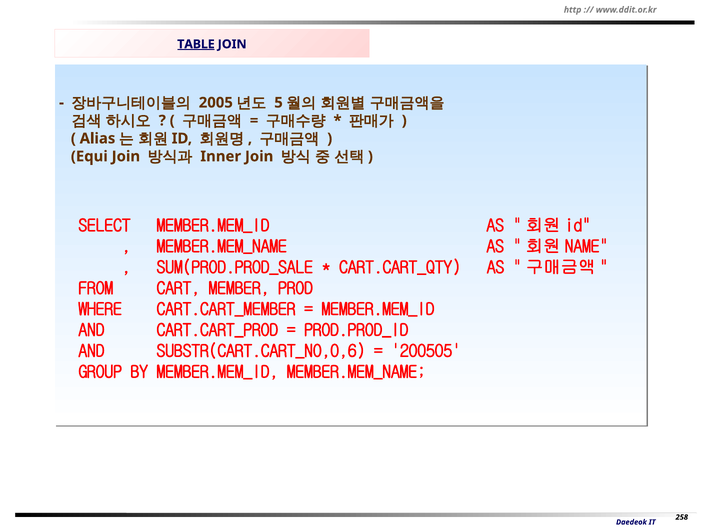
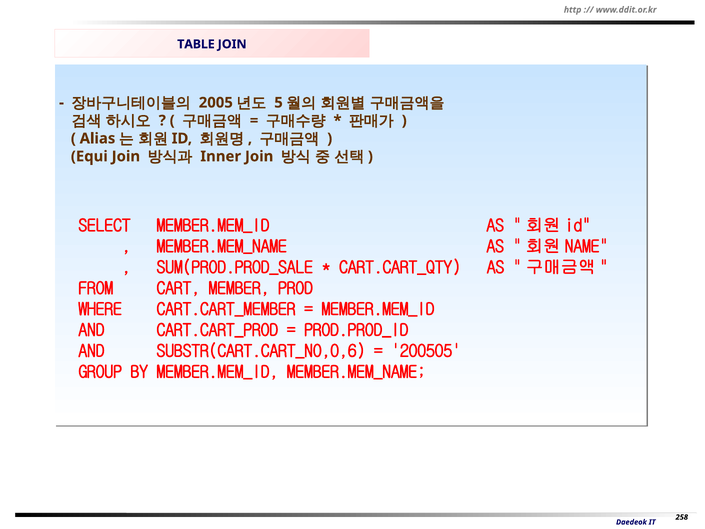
TABLE underline: present -> none
